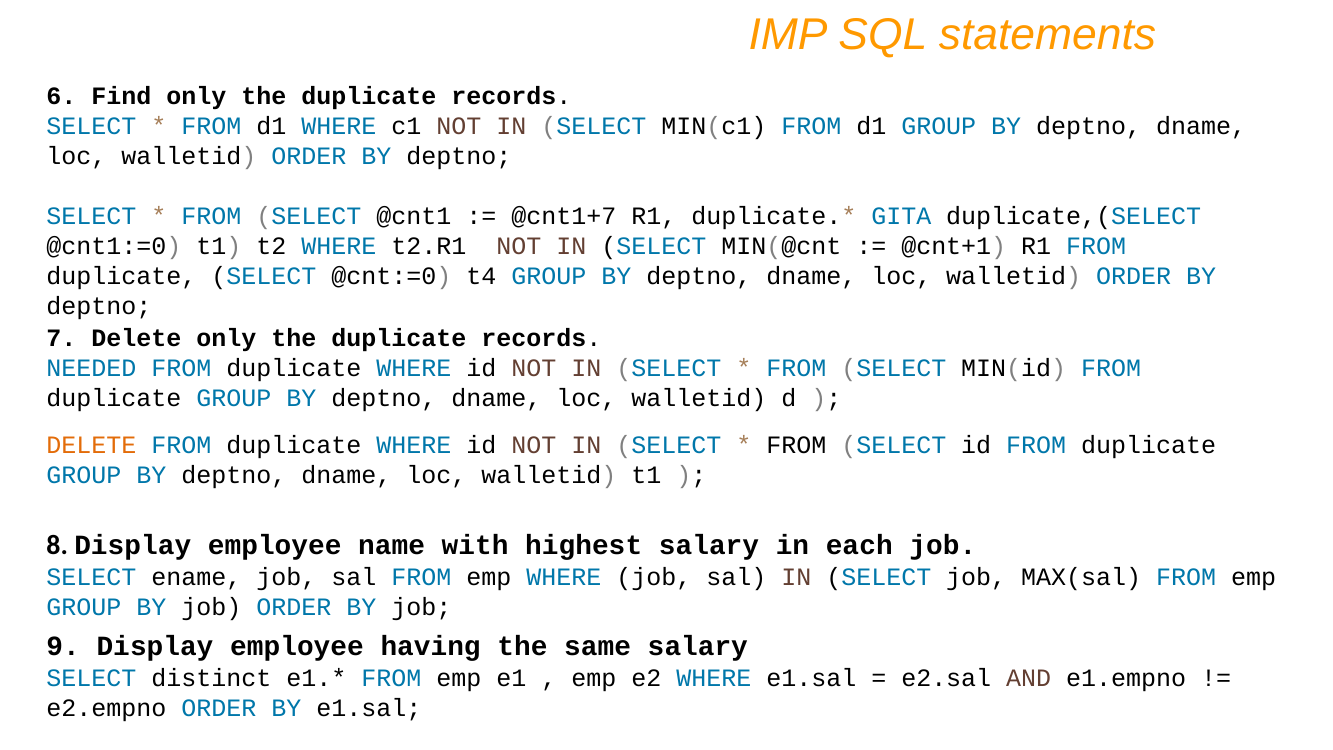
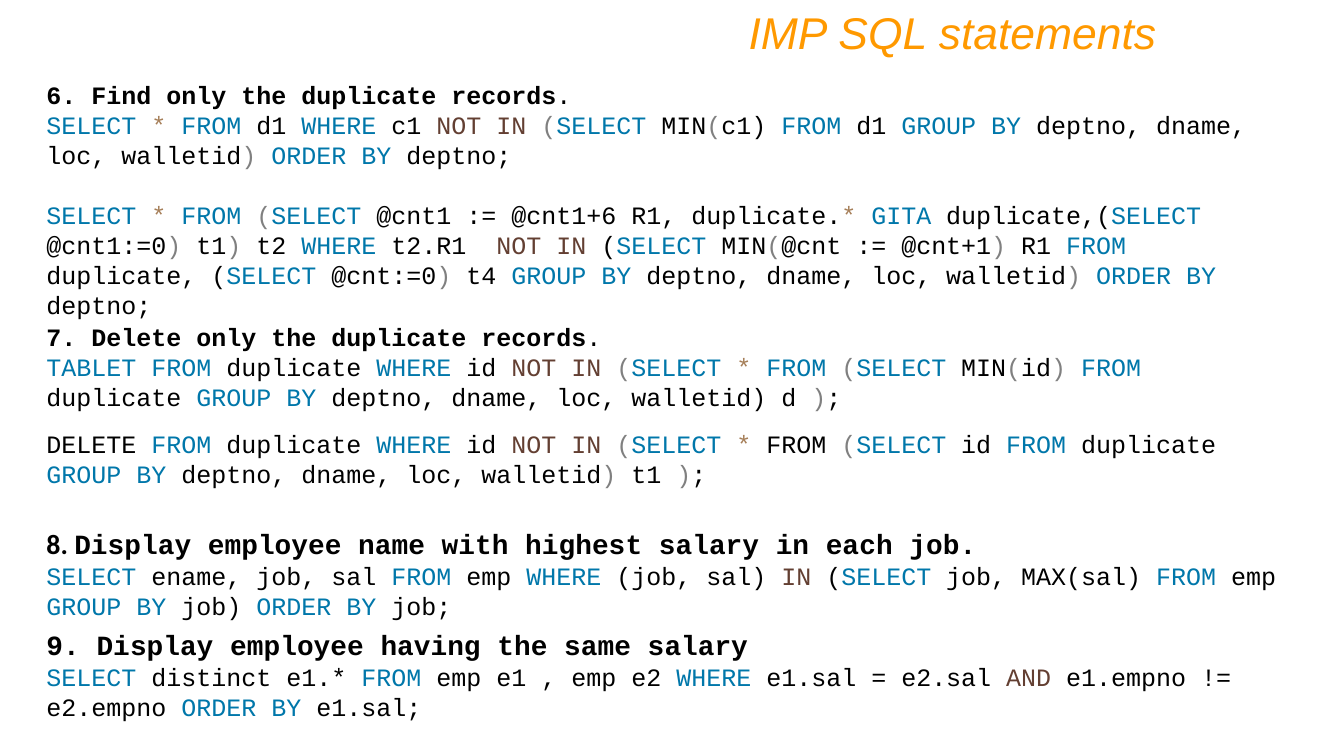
@cnt1+7: @cnt1+7 -> @cnt1+6
NEEDED: NEEDED -> TABLET
DELETE at (91, 445) colour: orange -> black
